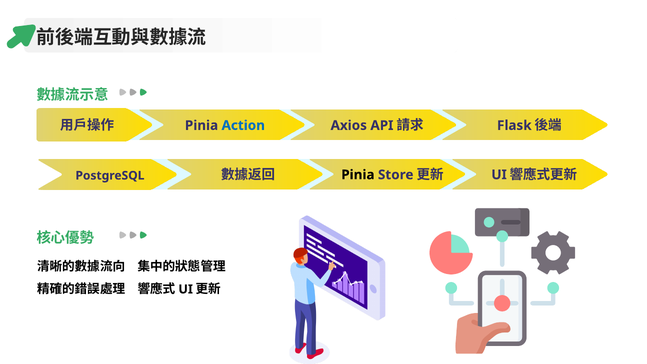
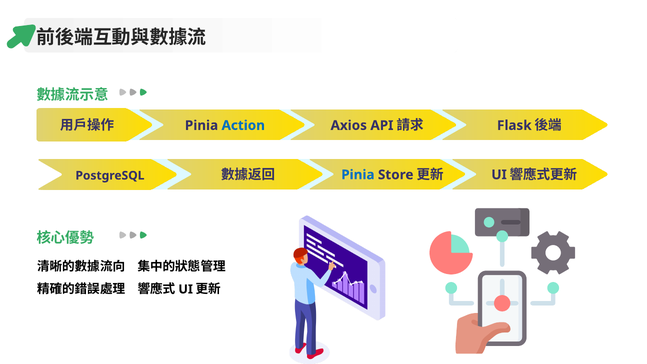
Pinia at (358, 175) colour: black -> blue
